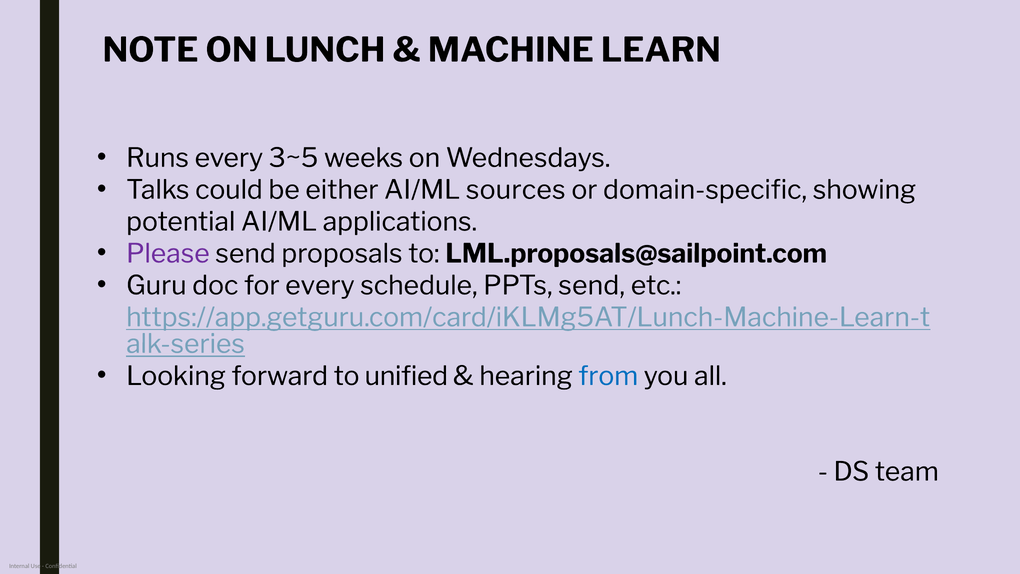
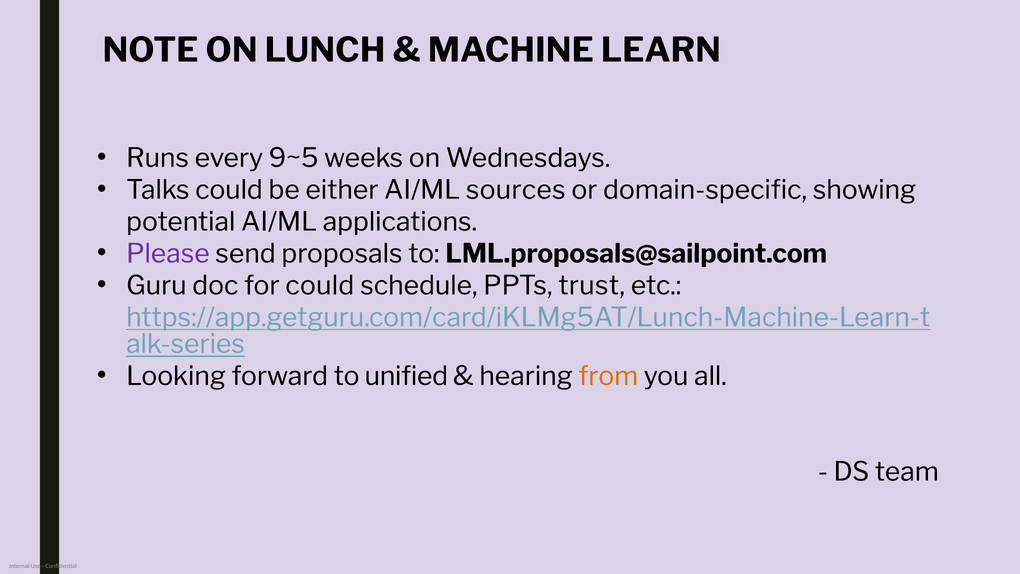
3~5: 3~5 -> 9~5
for every: every -> could
PPTs send: send -> trust
from colour: blue -> orange
